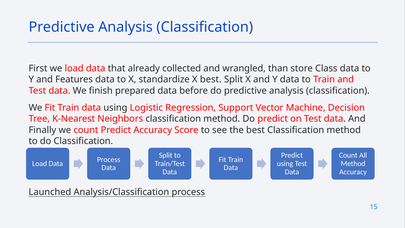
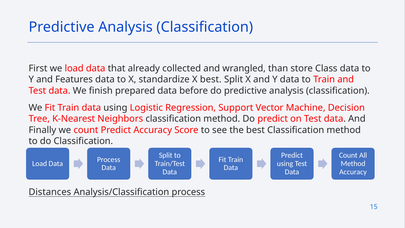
Launched: Launched -> Distances
